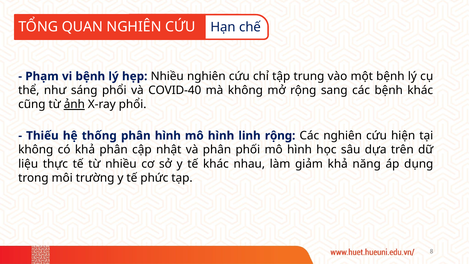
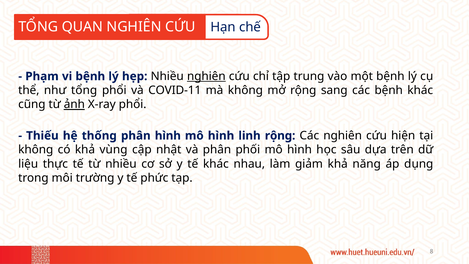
nghiên at (206, 76) underline: none -> present
như sáng: sáng -> tổng
COVID-40: COVID-40 -> COVID-11
khả phân: phân -> vùng
